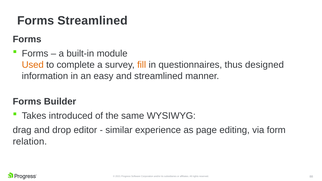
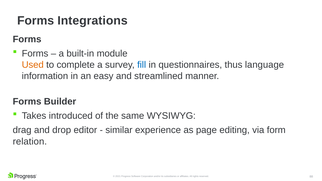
Forms Streamlined: Streamlined -> Integrations
fill colour: orange -> blue
designed: designed -> language
